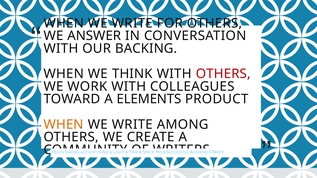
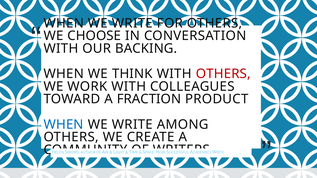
ANSWER: ANSWER -> CHOOSE
ELEMENTS: ELEMENTS -> FRACTION
WHEN at (64, 125) colour: orange -> blue
